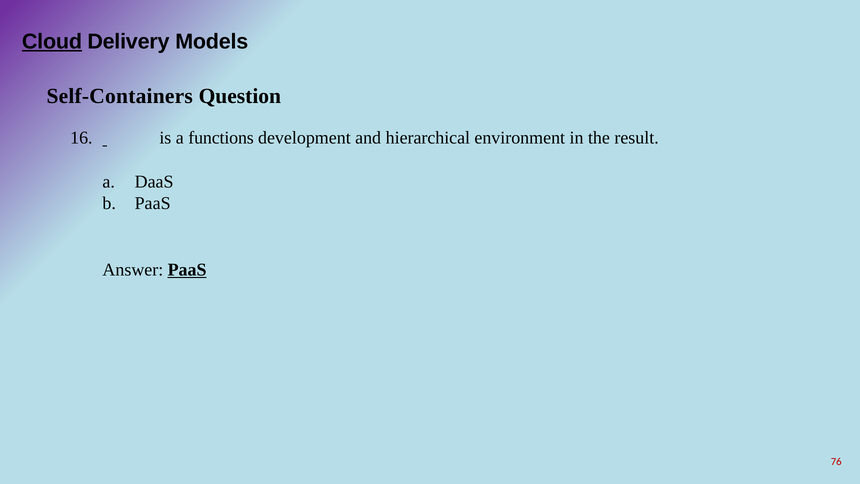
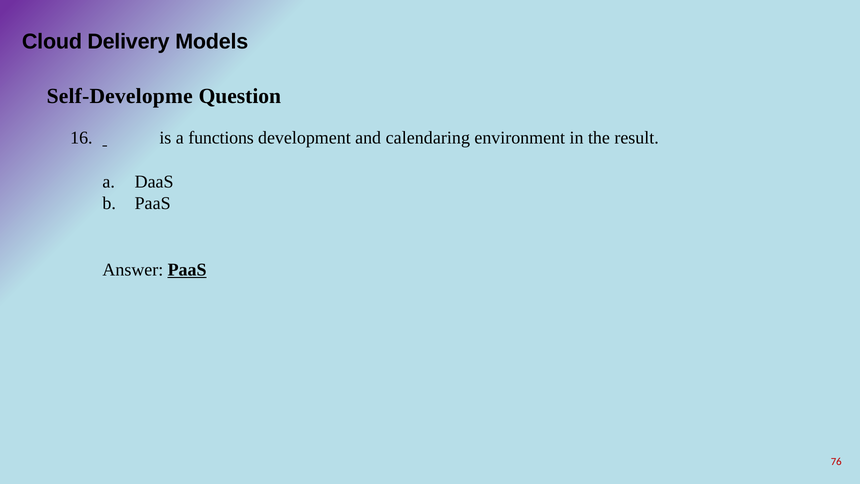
Cloud underline: present -> none
Self-Containers: Self-Containers -> Self-Developme
hierarchical: hierarchical -> calendaring
